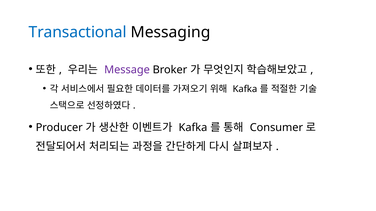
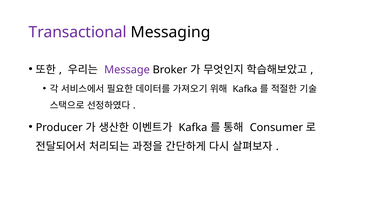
Transactional colour: blue -> purple
